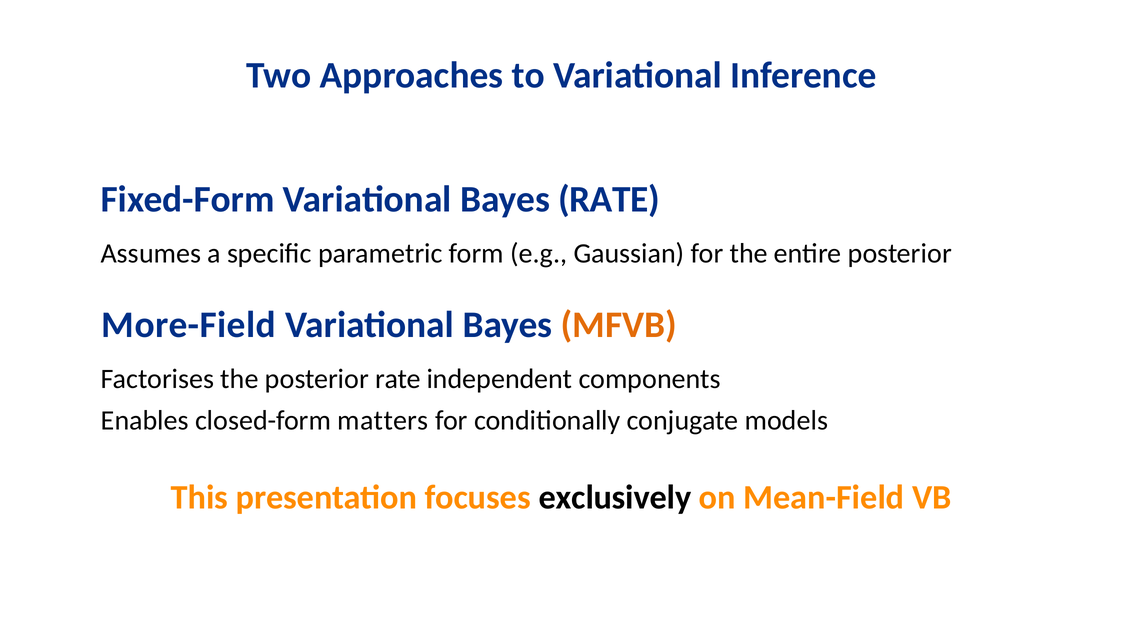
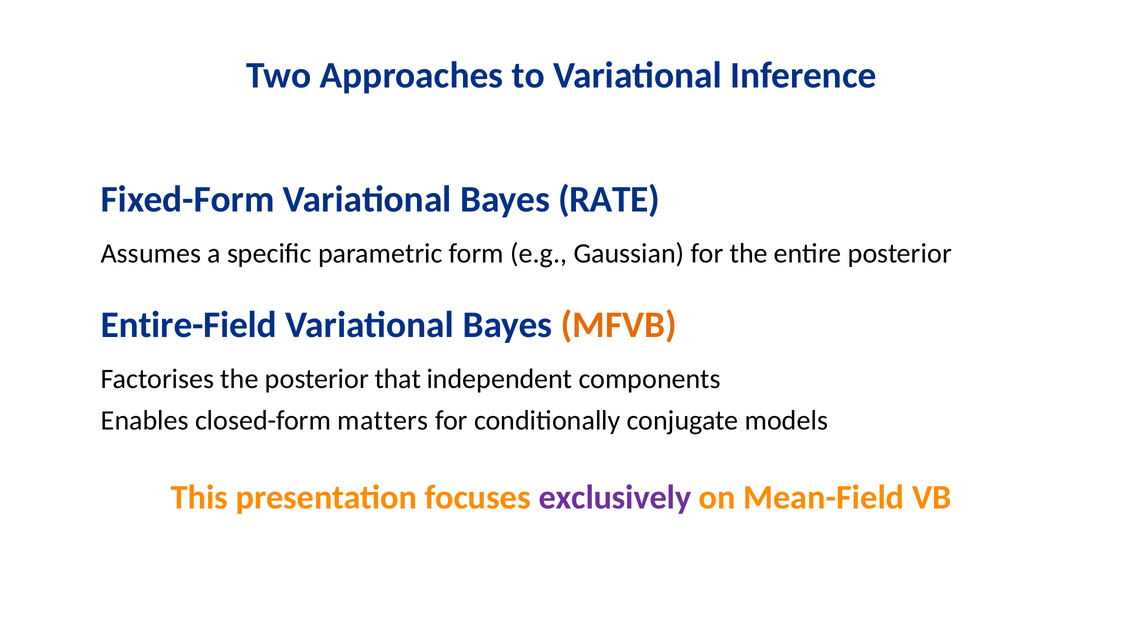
More-Field: More-Field -> Entire-Field
posterior rate: rate -> that
exclusively colour: black -> purple
